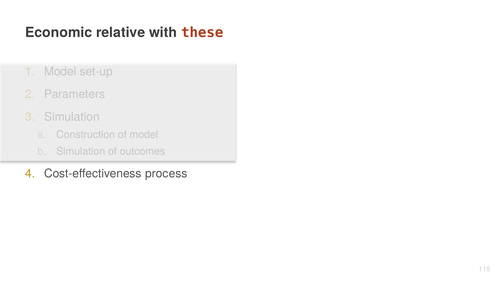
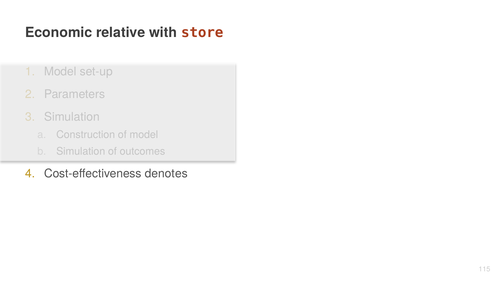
these: these -> store
process: process -> denotes
